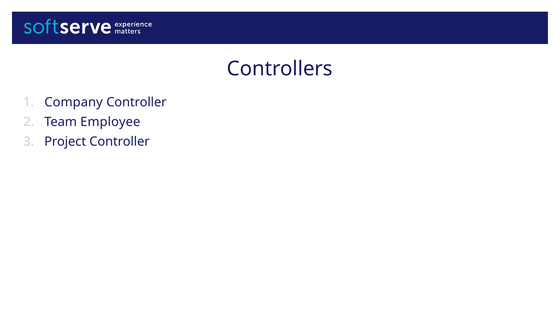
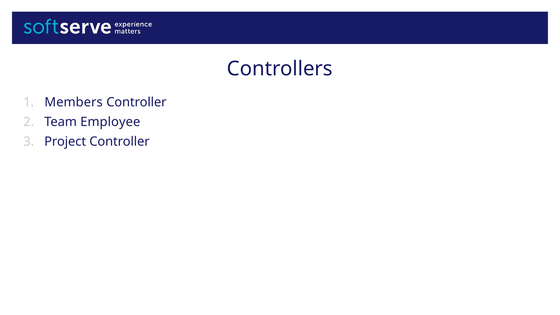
Company: Company -> Members
